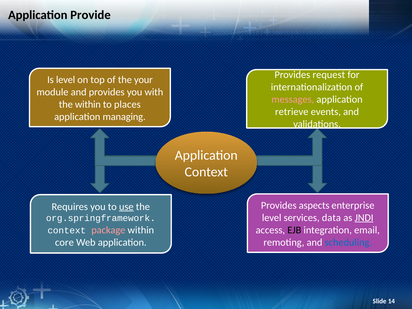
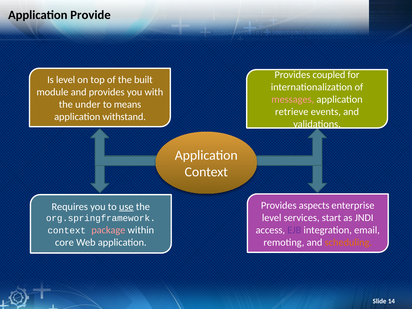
request: request -> coupled
your: your -> built
the within: within -> under
places: places -> means
managing: managing -> withstand
data: data -> start
JNDI underline: present -> none
EJB colour: black -> purple
scheduling colour: blue -> orange
